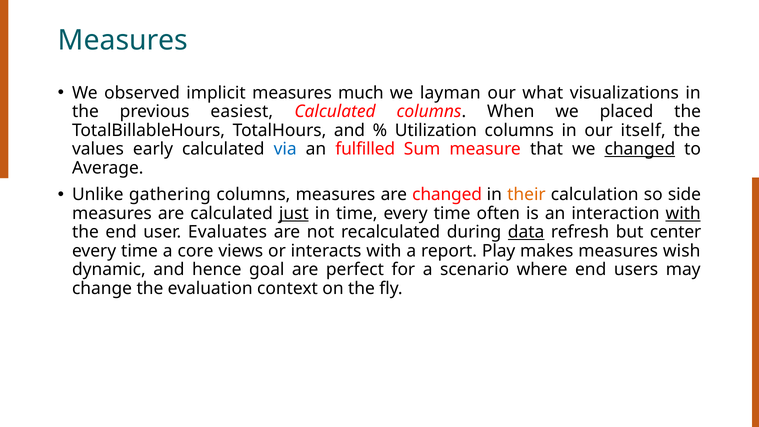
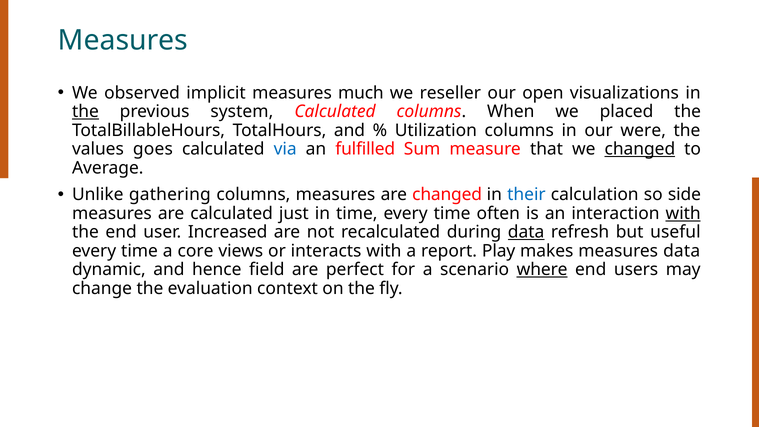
layman: layman -> reseller
what: what -> open
the at (85, 112) underline: none -> present
easiest: easiest -> system
itself: itself -> were
early: early -> goes
their colour: orange -> blue
just underline: present -> none
Evaluates: Evaluates -> Increased
center: center -> useful
measures wish: wish -> data
goal: goal -> field
where underline: none -> present
